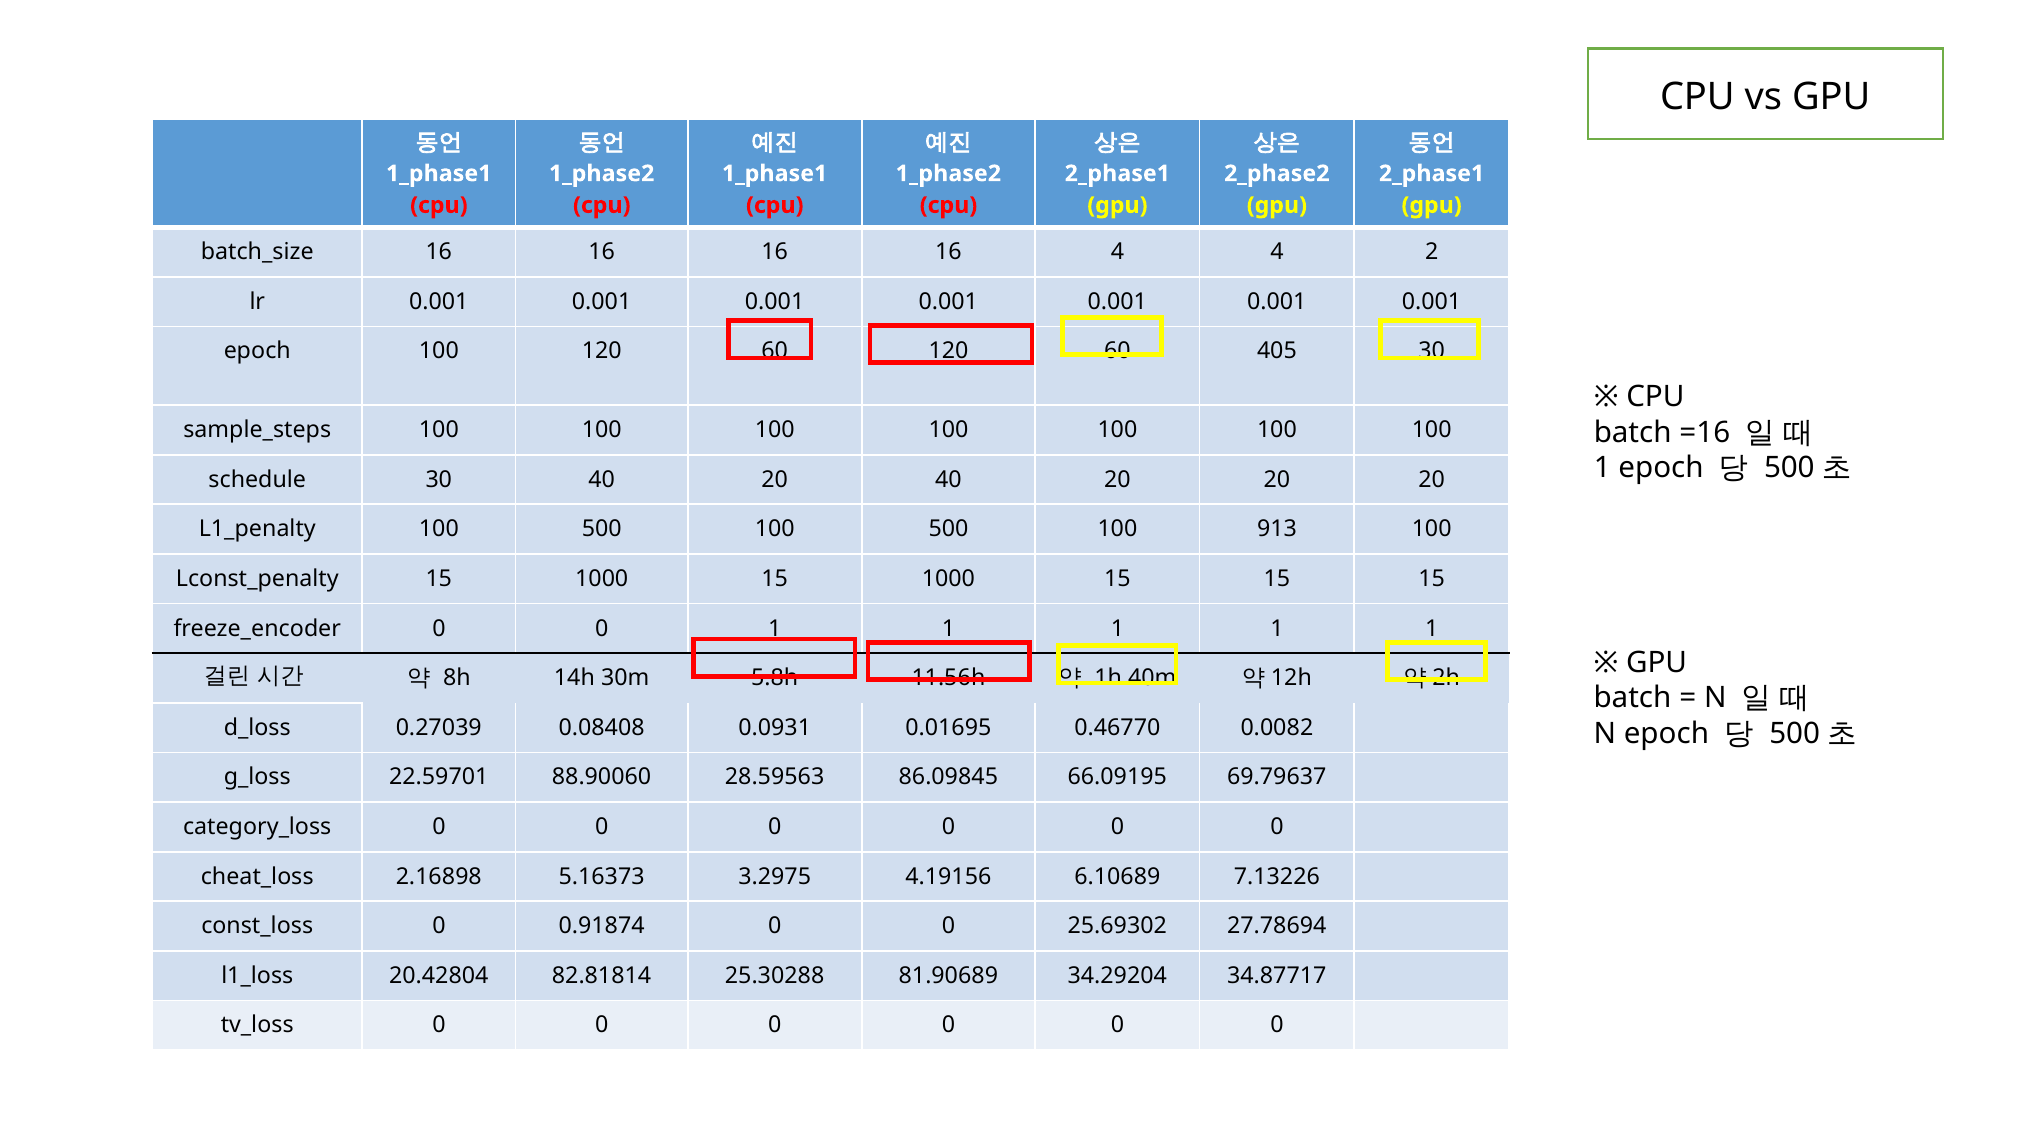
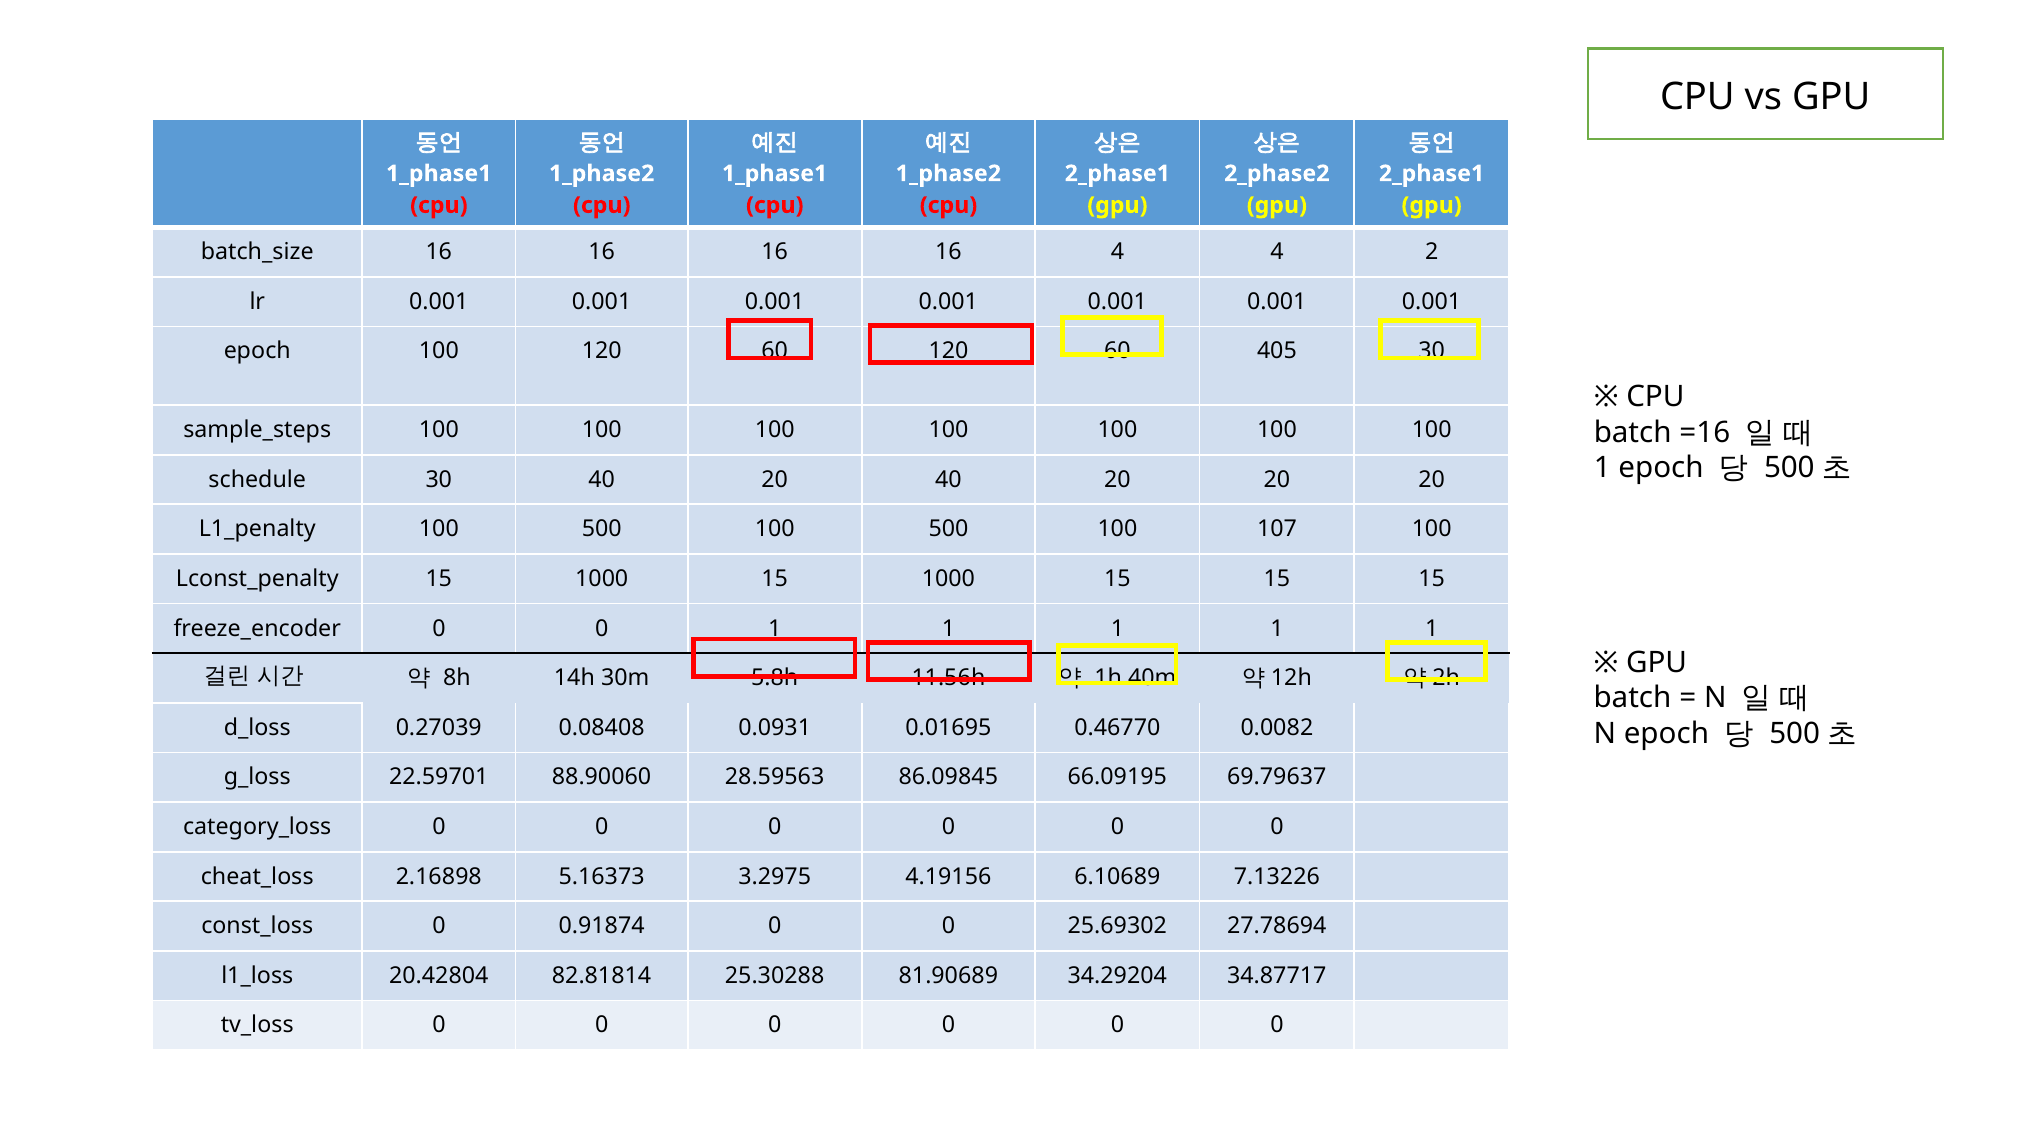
913: 913 -> 107
